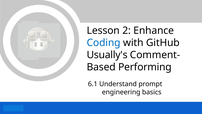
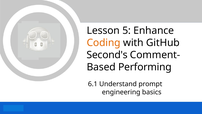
2: 2 -> 5
Coding colour: blue -> orange
Usually's: Usually's -> Second's
